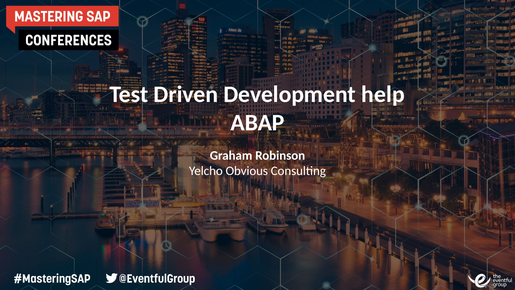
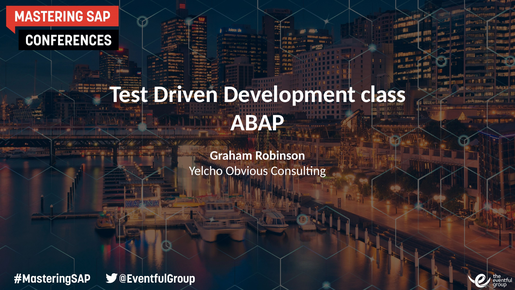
help: help -> class
